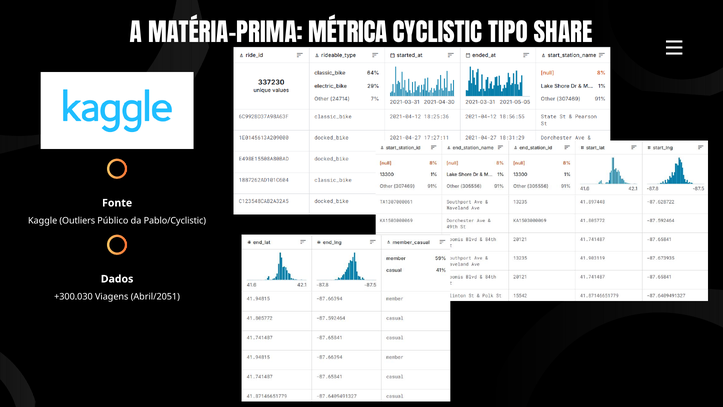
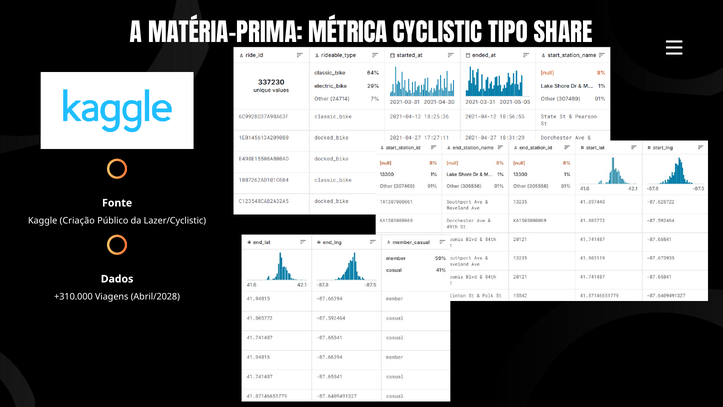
Outliers: Outliers -> Criação
Pablo/Cyclistic: Pablo/Cyclistic -> Lazer/Cyclistic
+300.030: +300.030 -> +310.000
Abril/2051: Abril/2051 -> Abril/2028
